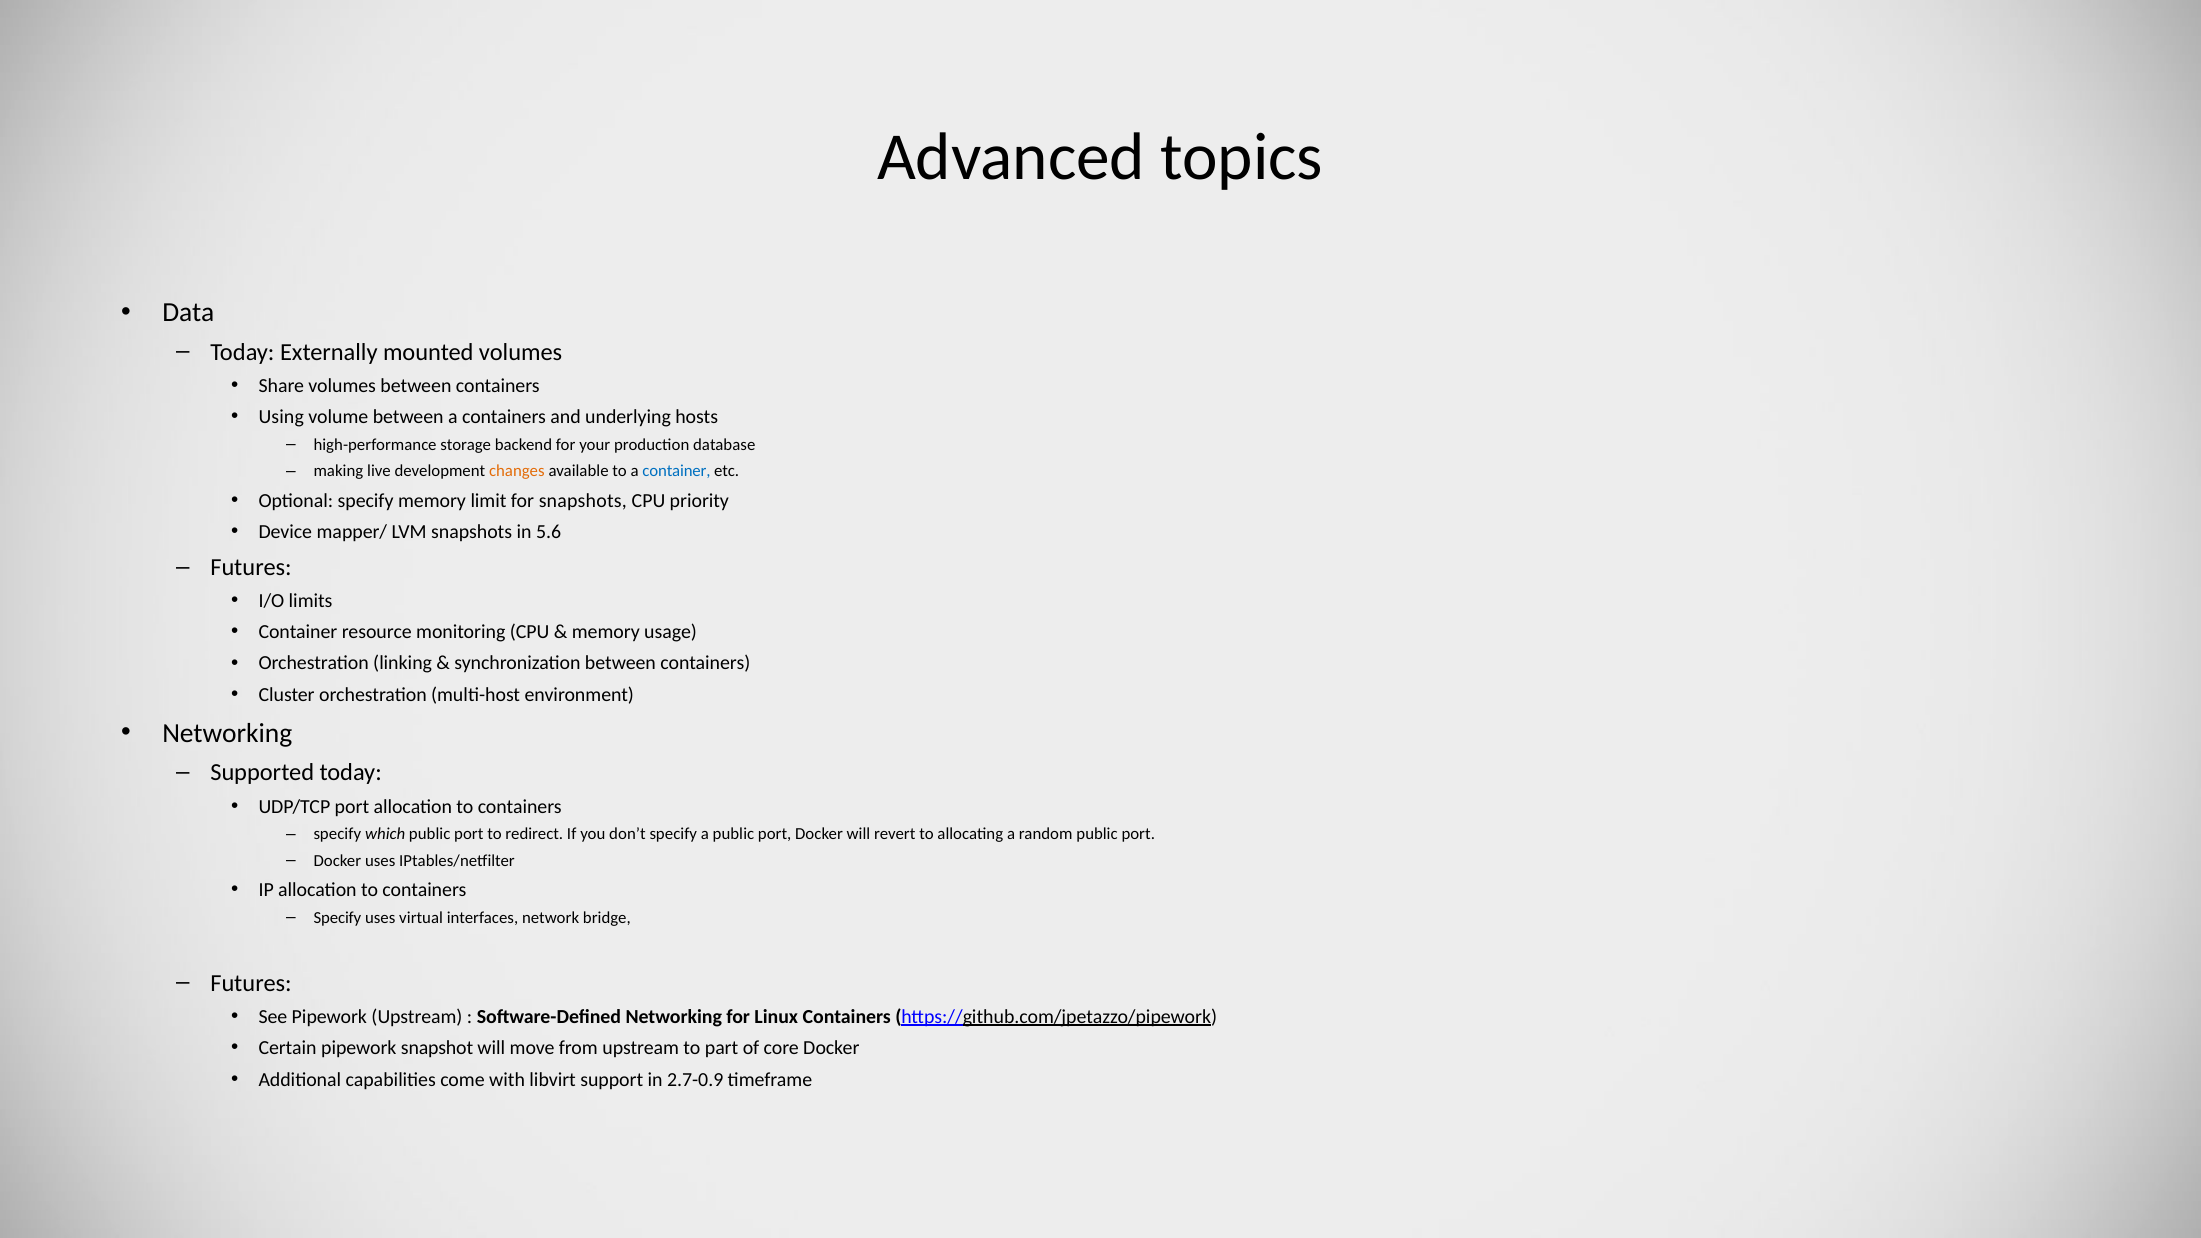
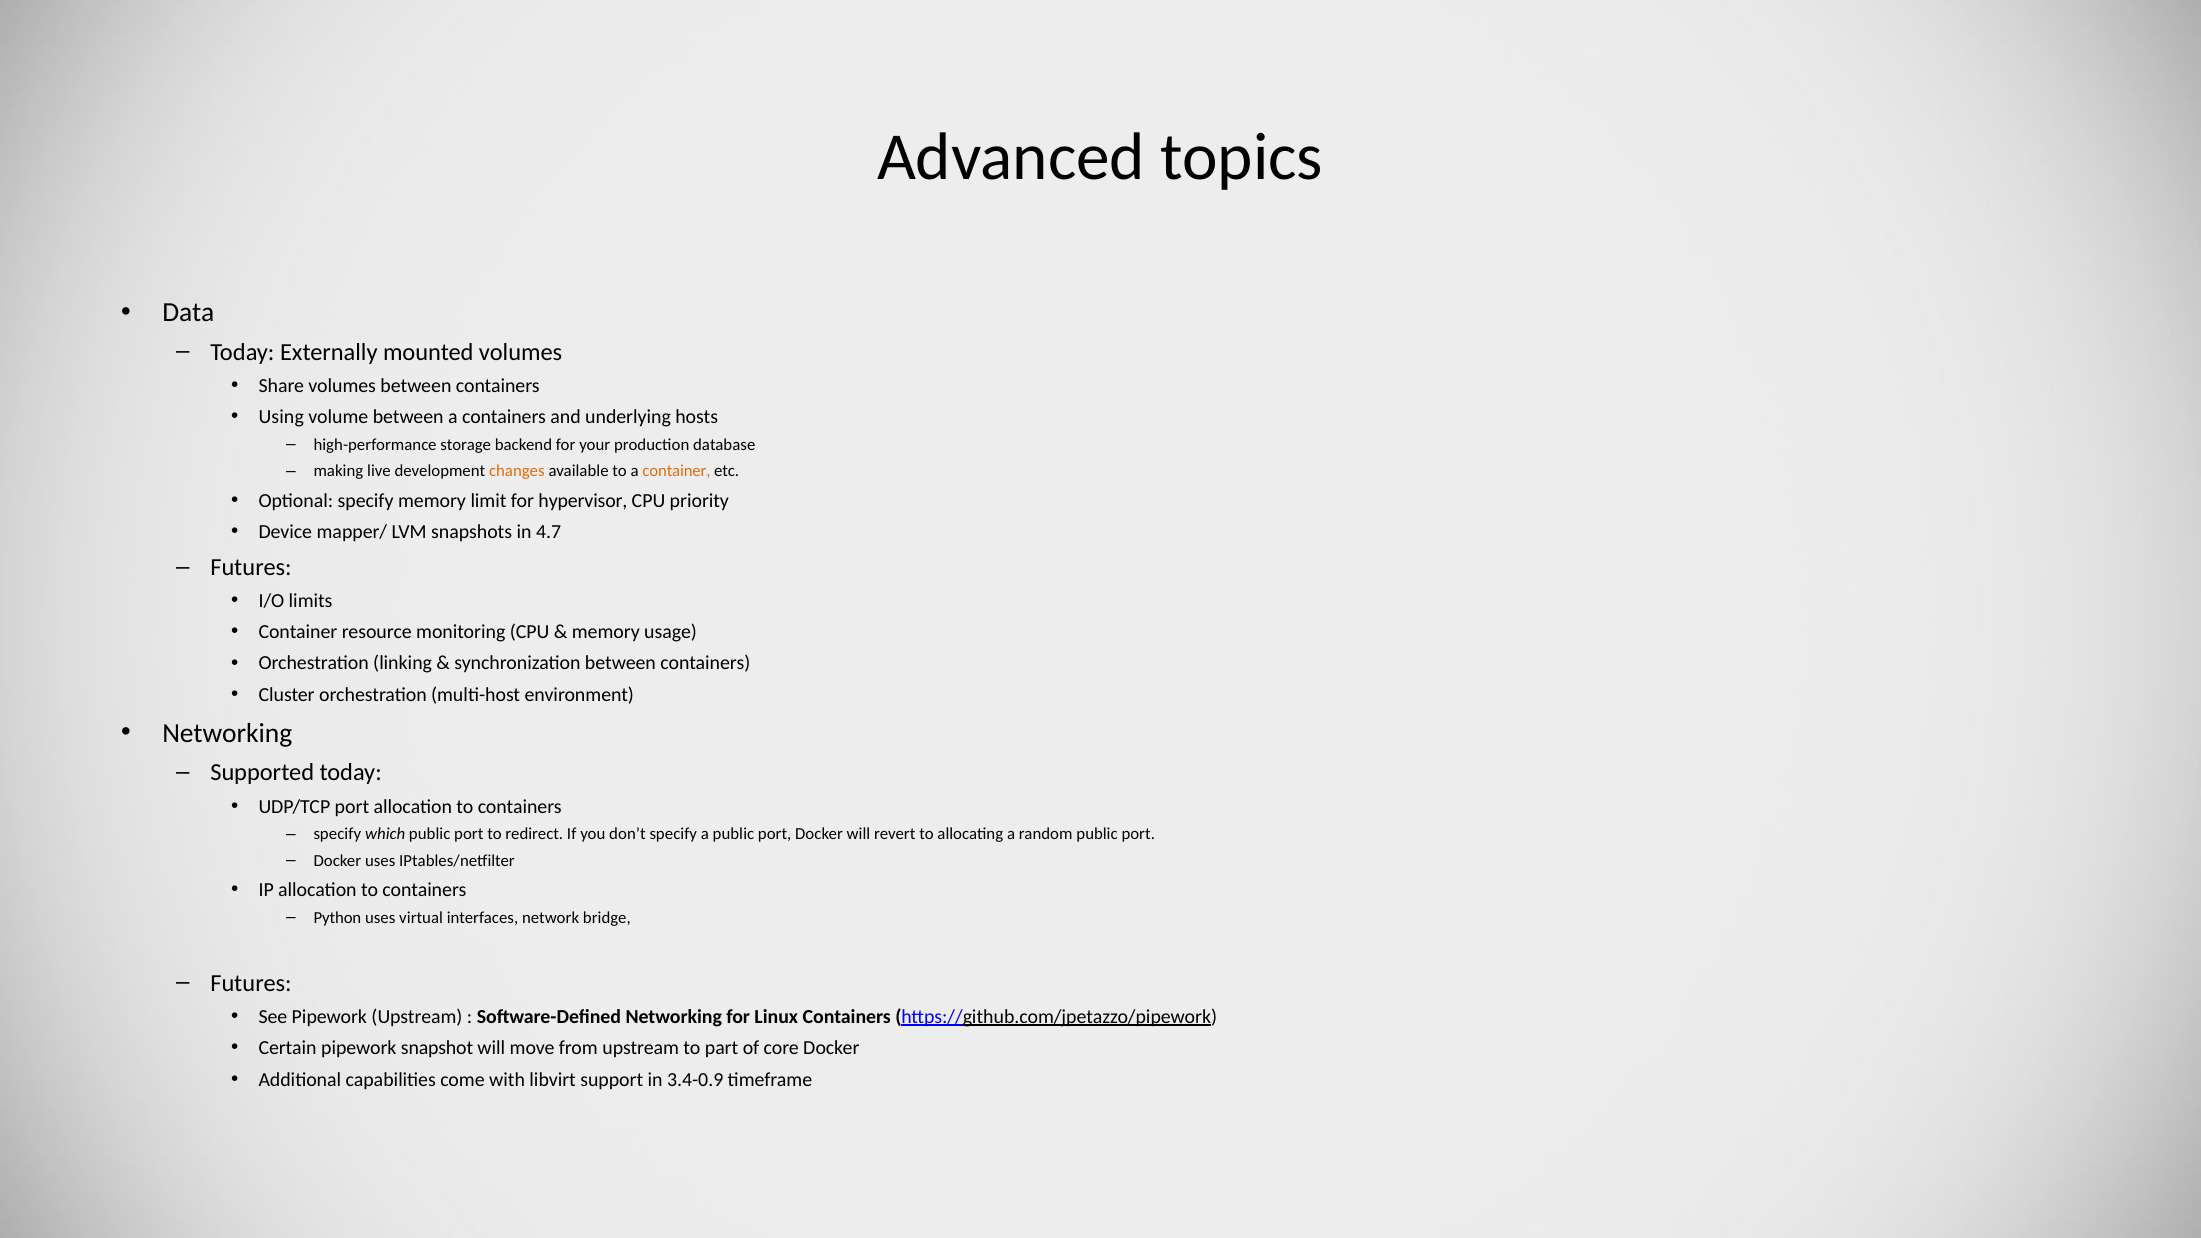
container at (676, 471) colour: blue -> orange
for snapshots: snapshots -> hypervisor
5.6: 5.6 -> 4.7
Specify at (337, 918): Specify -> Python
2.7-0.9: 2.7-0.9 -> 3.4-0.9
